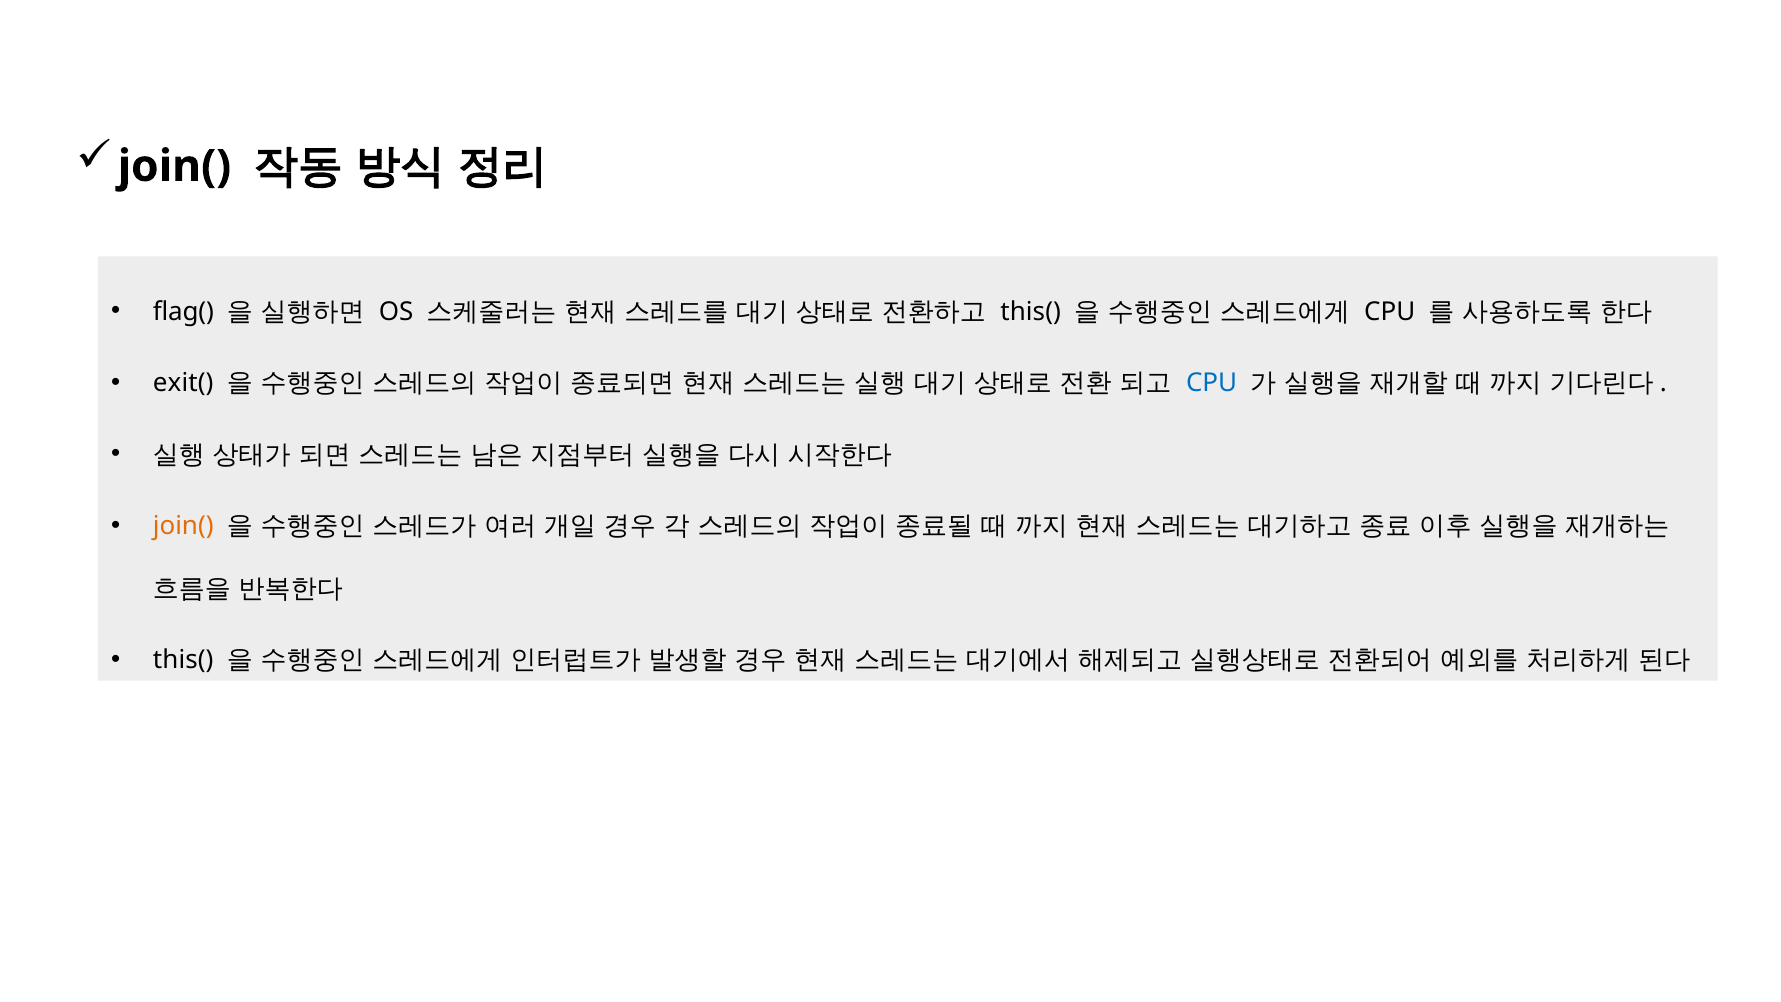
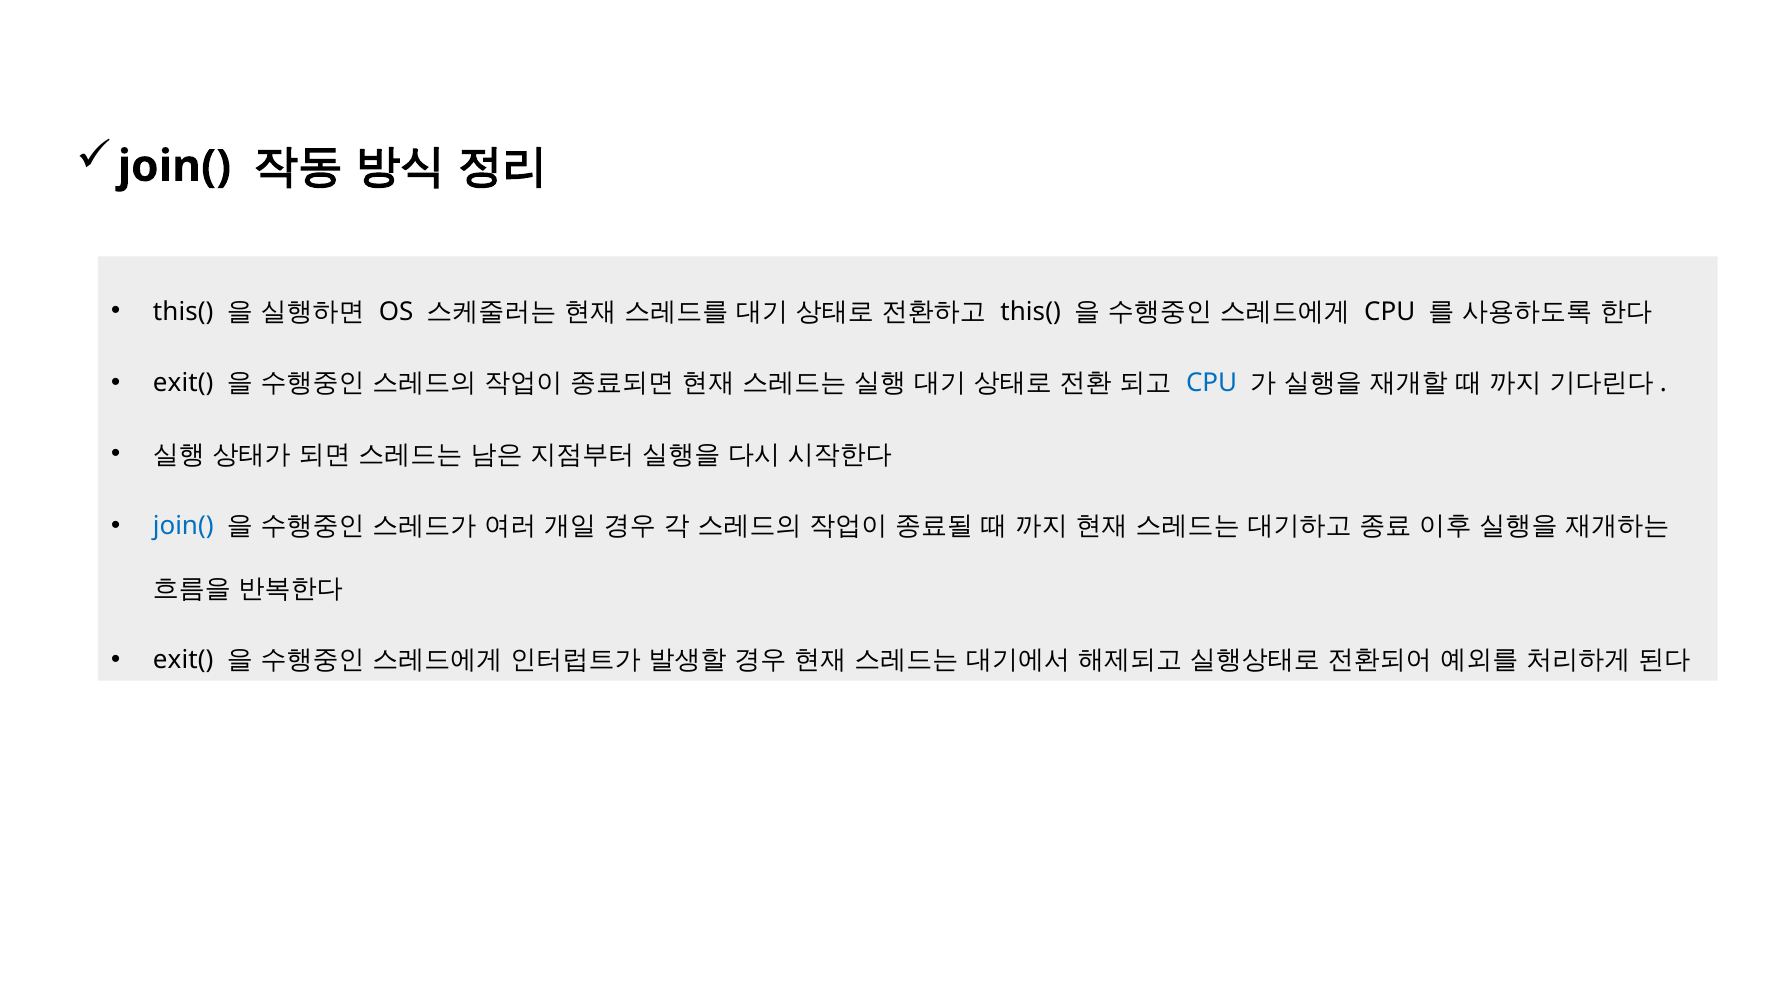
flag( at (183, 311): flag( -> this(
join( at (183, 526) colour: orange -> blue
this( at (183, 660): this( -> exit(
